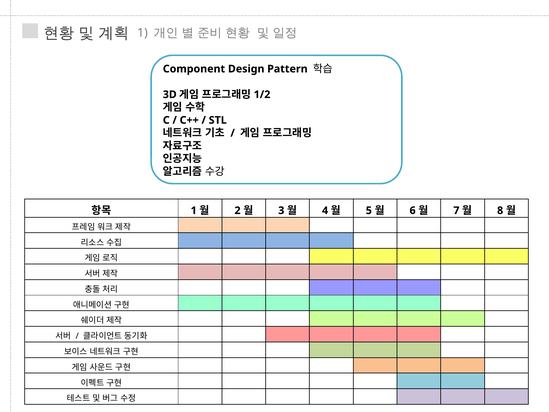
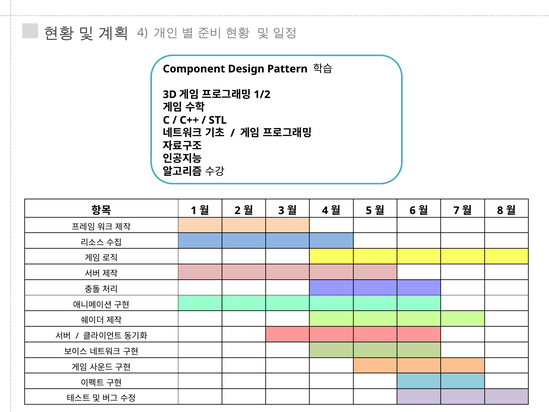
1 at (142, 33): 1 -> 4
